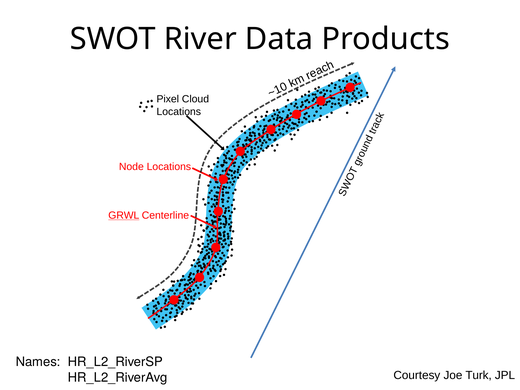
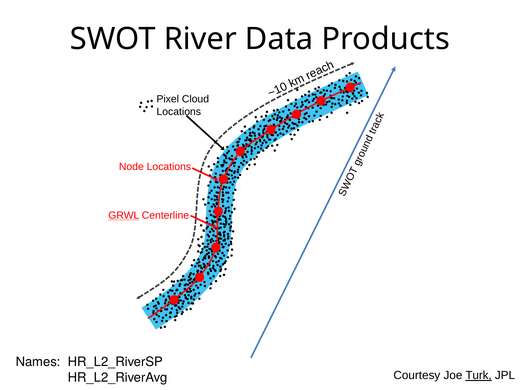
Turk underline: none -> present
